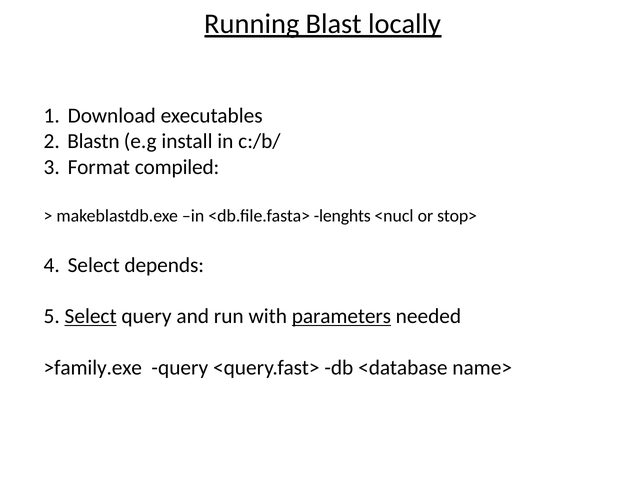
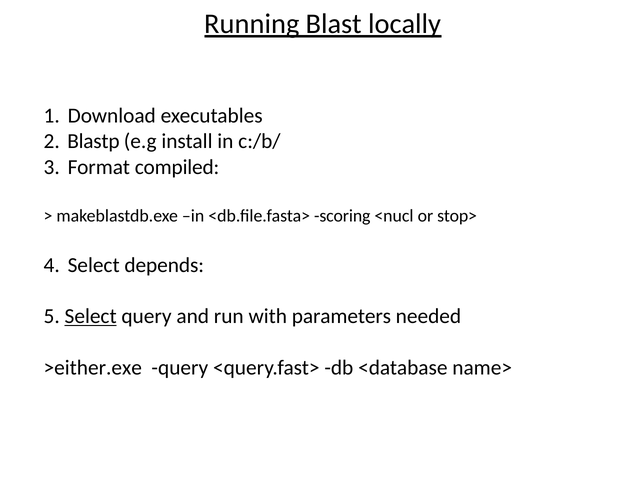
Blastn: Blastn -> Blastp
lenghts: lenghts -> scoring
parameters underline: present -> none
>family.exe: >family.exe -> >either.exe
